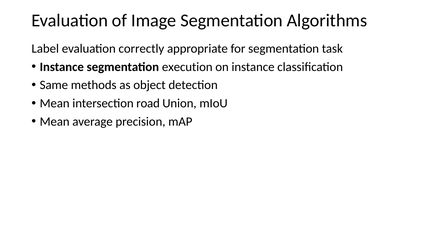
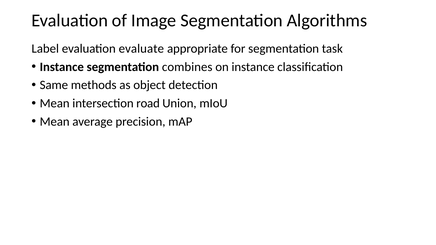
correctly: correctly -> evaluate
execution: execution -> combines
